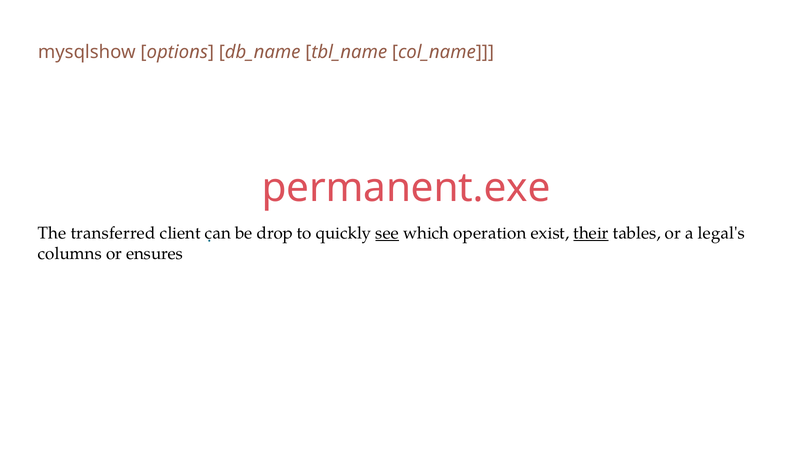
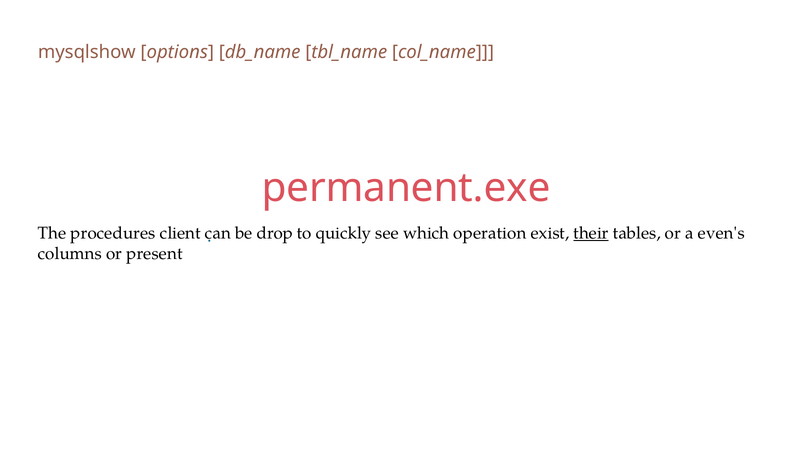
transferred: transferred -> procedures
see underline: present -> none
legal's: legal's -> even's
ensures: ensures -> present
